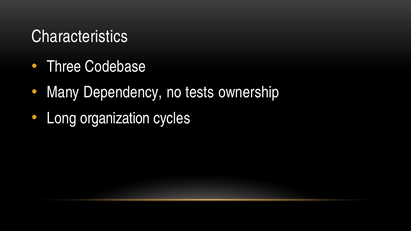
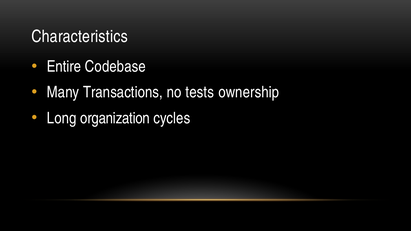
Three: Three -> Entire
Dependency: Dependency -> Transactions
